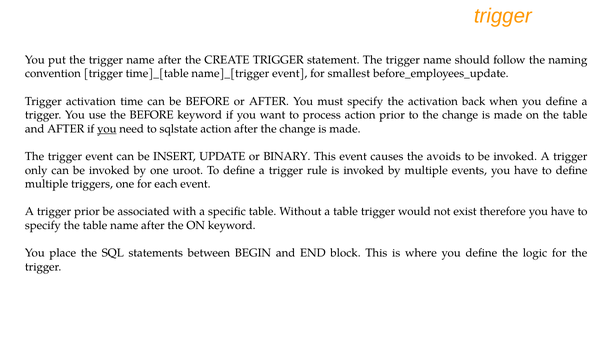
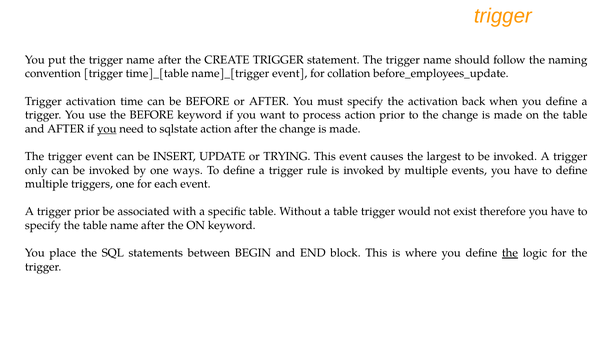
smallest: smallest -> collation
BINARY: BINARY -> TRYING
avoids: avoids -> largest
uroot: uroot -> ways
the at (510, 253) underline: none -> present
